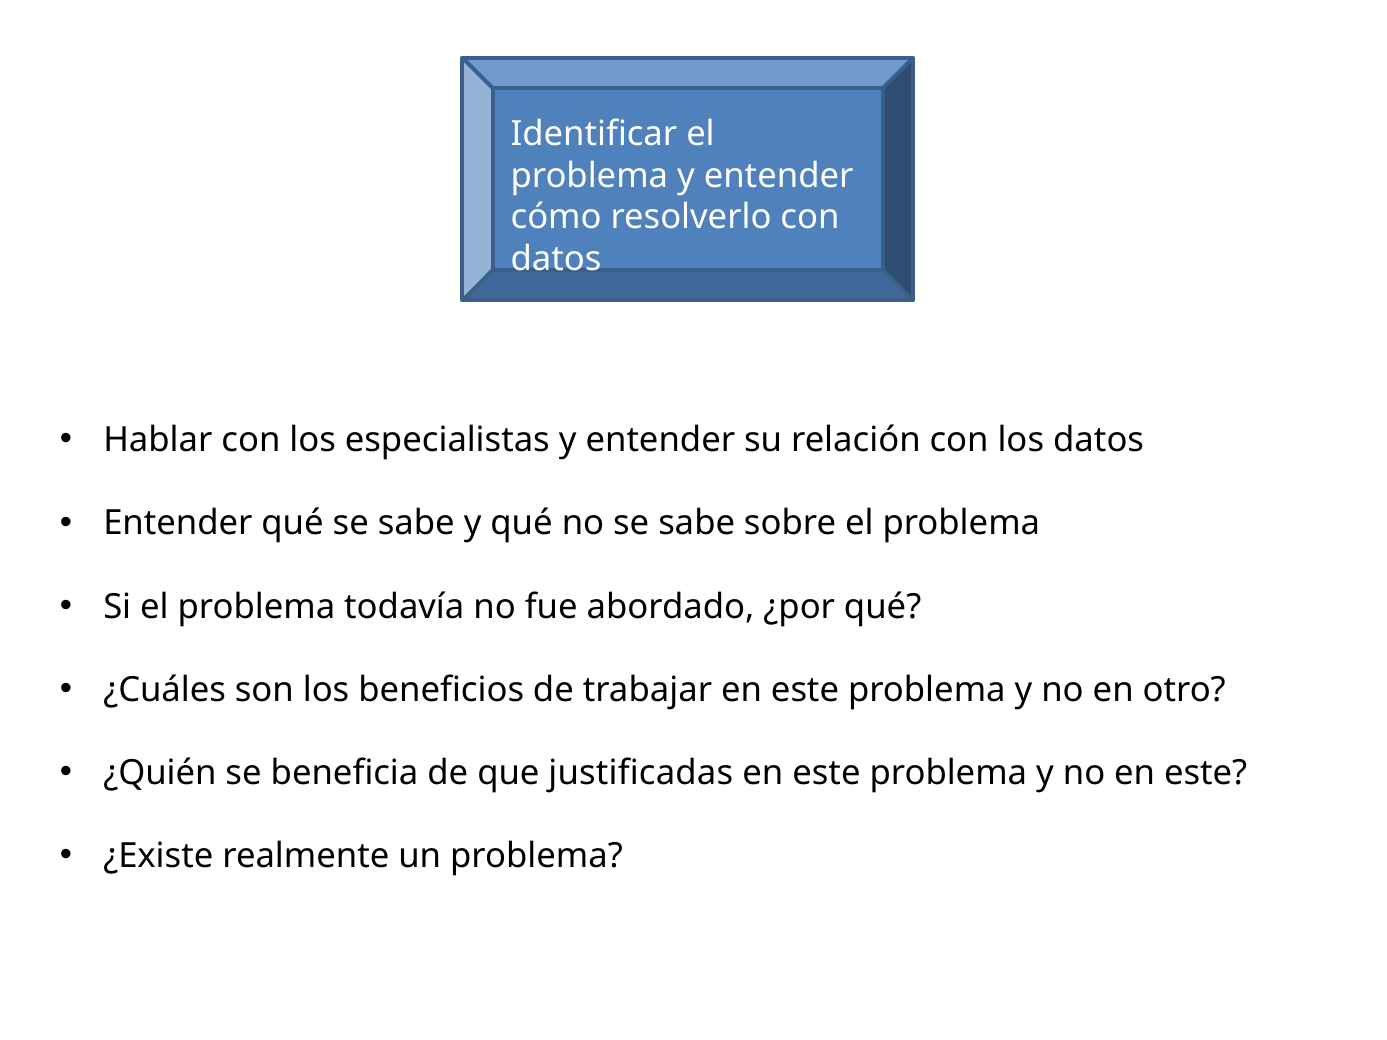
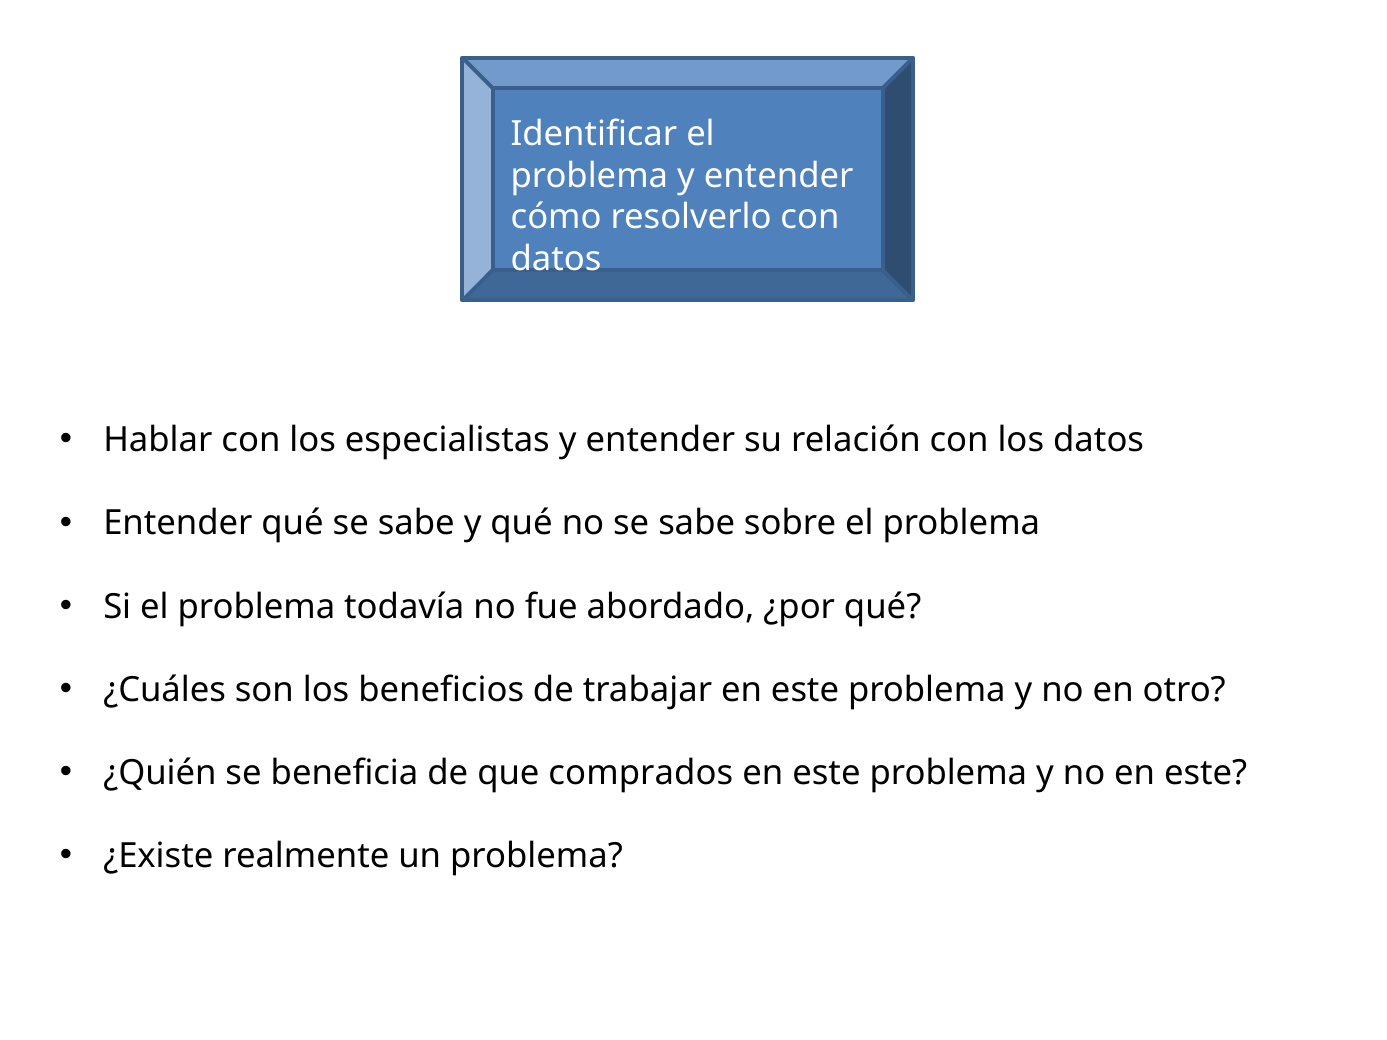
justificadas: justificadas -> comprados
